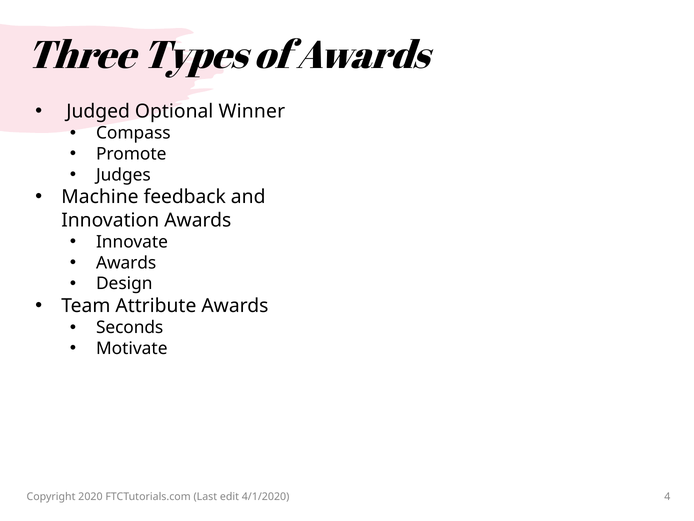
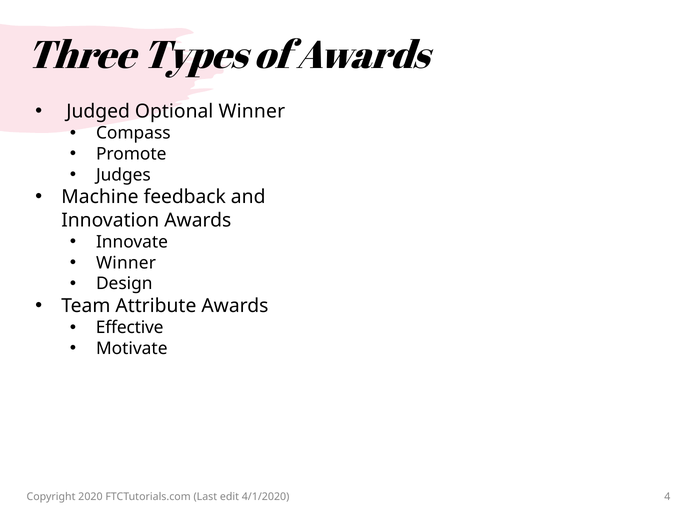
Awards at (126, 263): Awards -> Winner
Seconds: Seconds -> Effective
